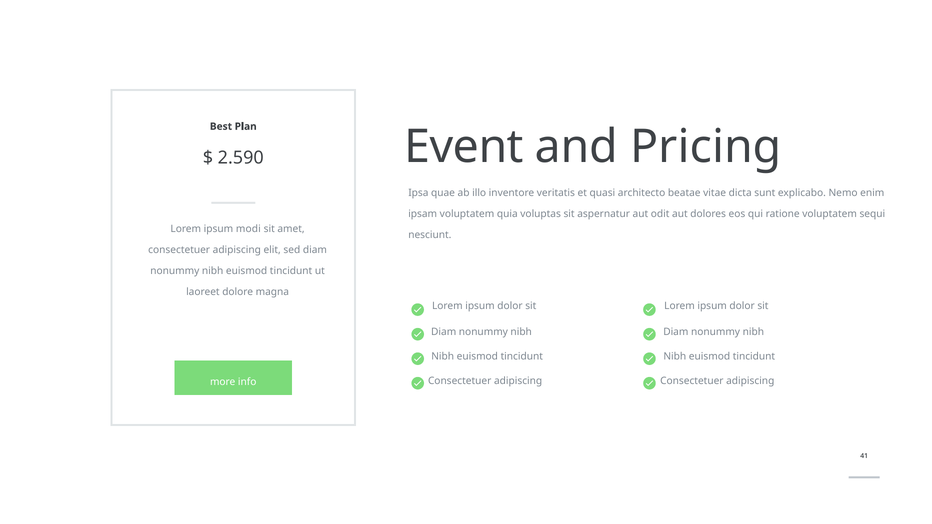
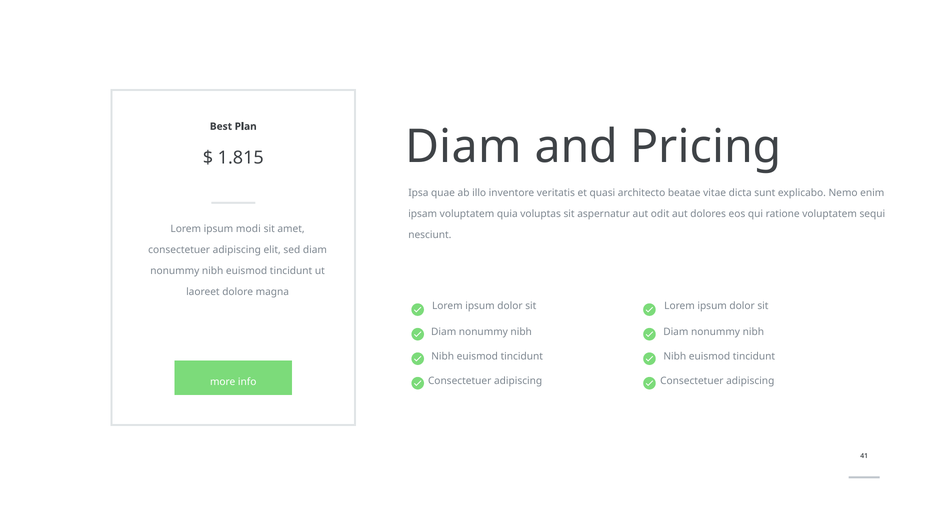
Event at (464, 147): Event -> Diam
2.590: 2.590 -> 1.815
